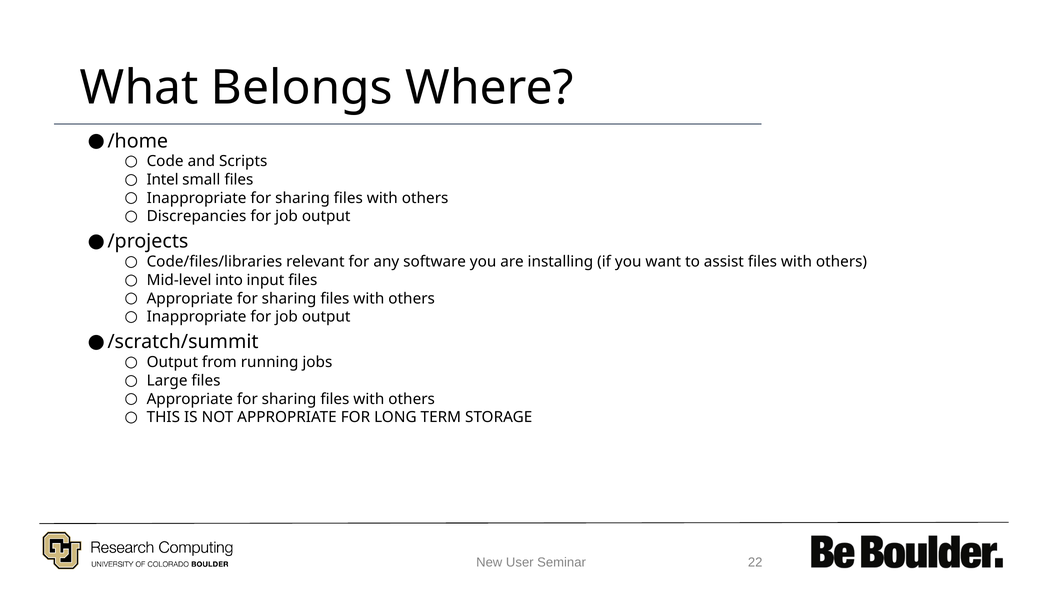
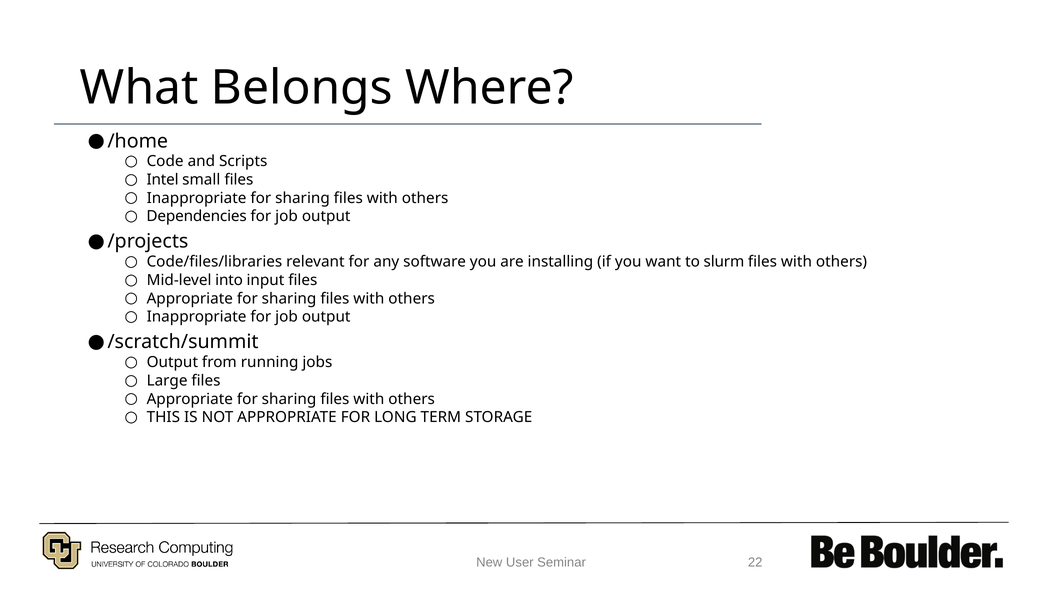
Discrepancies: Discrepancies -> Dependencies
assist: assist -> slurm
